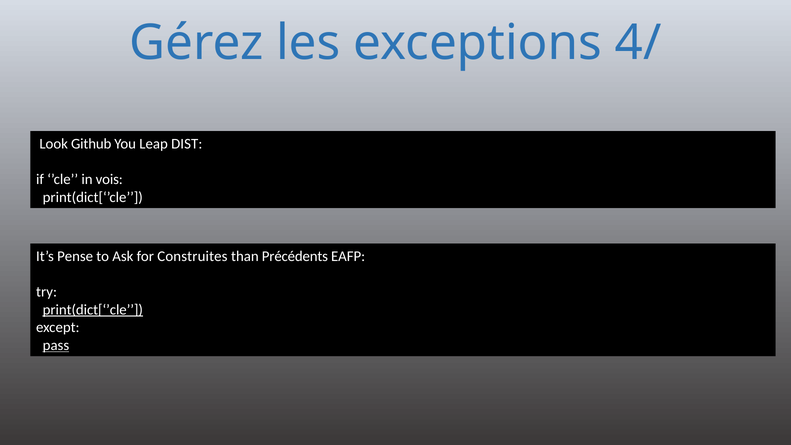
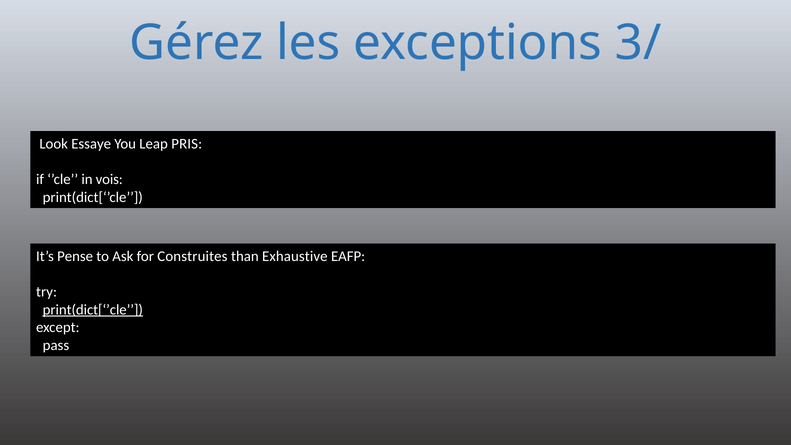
4/: 4/ -> 3/
Github: Github -> Essaye
DIST: DIST -> PRIS
Précédents: Précédents -> Exhaustive
pass underline: present -> none
